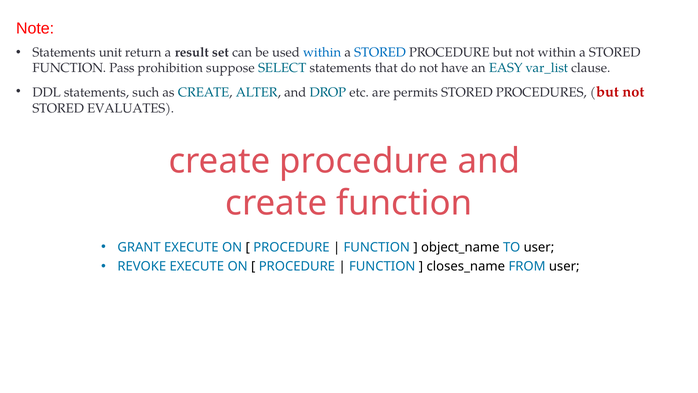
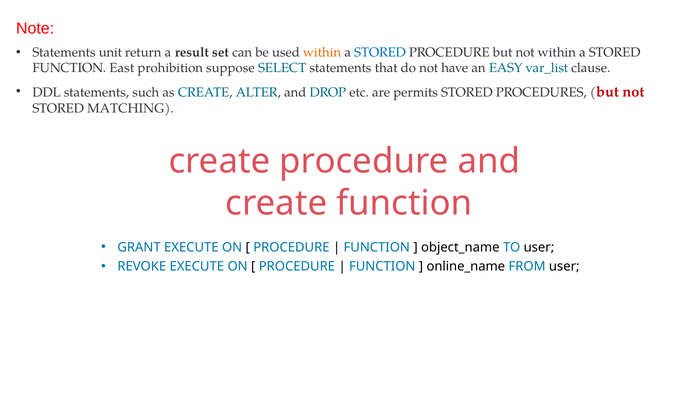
within at (322, 52) colour: blue -> orange
Pass: Pass -> East
EVALUATES: EVALUATES -> MATCHING
closes_name: closes_name -> online_name
